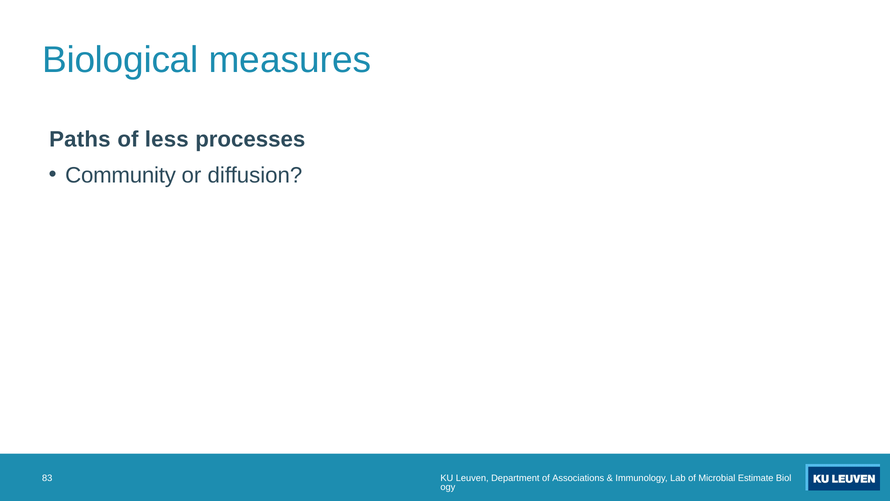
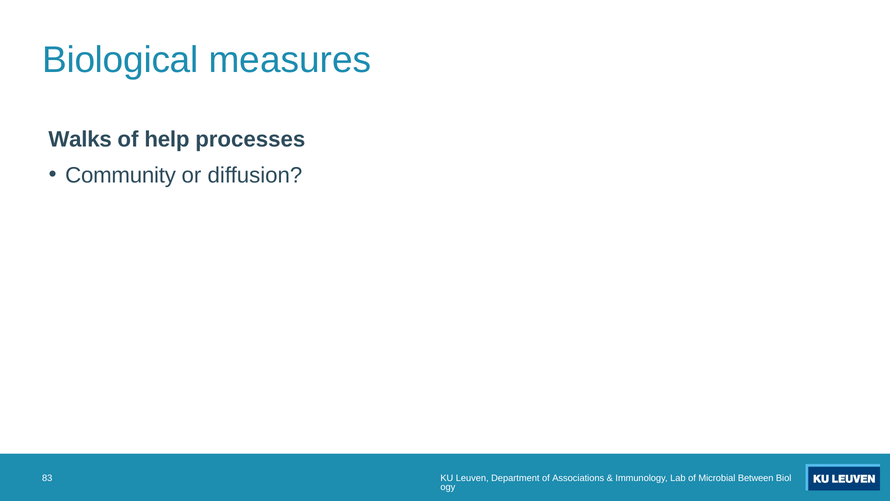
Paths: Paths -> Walks
less: less -> help
Estimate: Estimate -> Between
